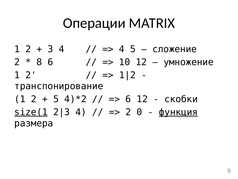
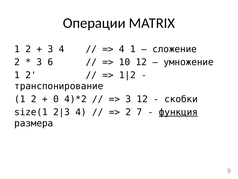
4 5: 5 -> 1
8 at (39, 62): 8 -> 3
5 at (56, 99): 5 -> 0
6 at (128, 99): 6 -> 3
size(1 underline: present -> none
0: 0 -> 7
